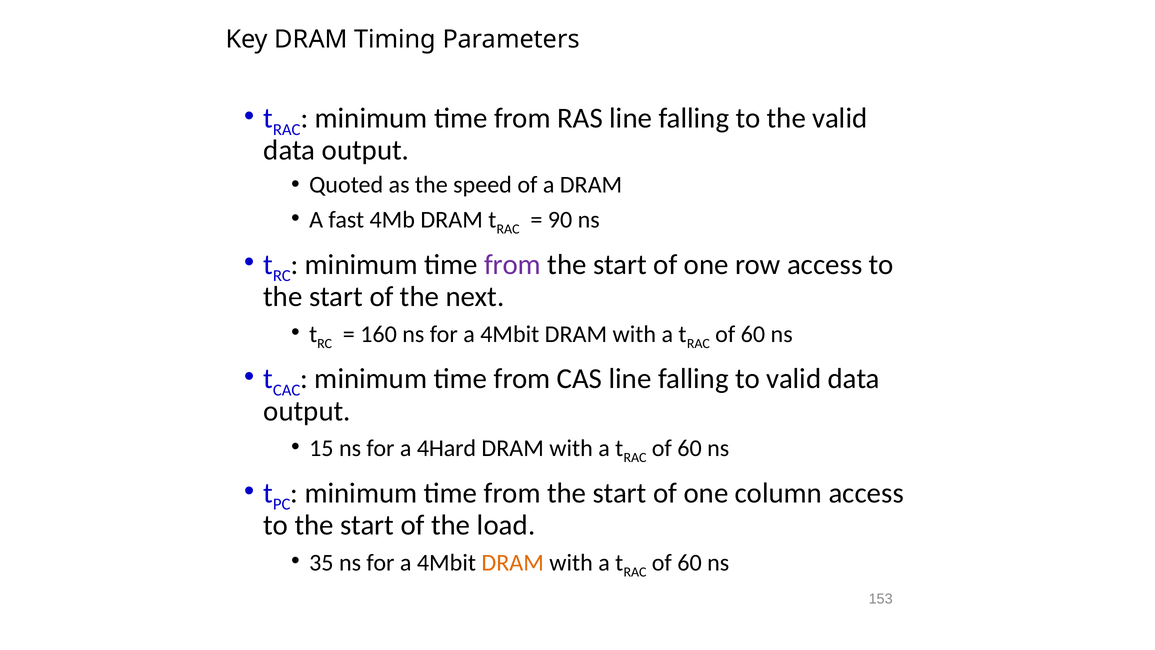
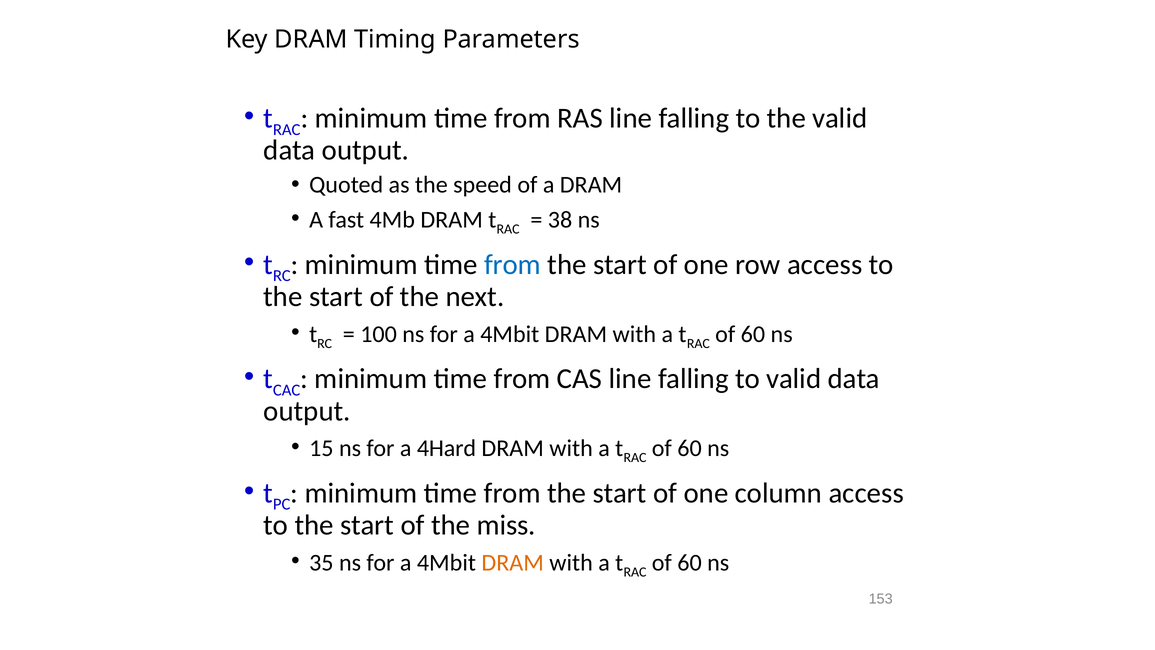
90: 90 -> 38
from at (513, 264) colour: purple -> blue
160: 160 -> 100
load: load -> miss
